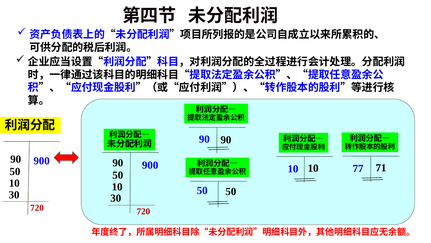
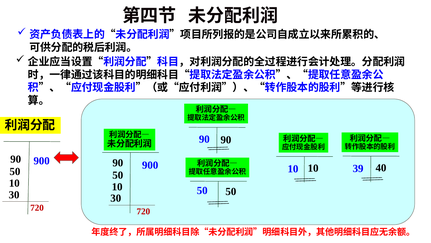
71: 71 -> 40
77: 77 -> 39
